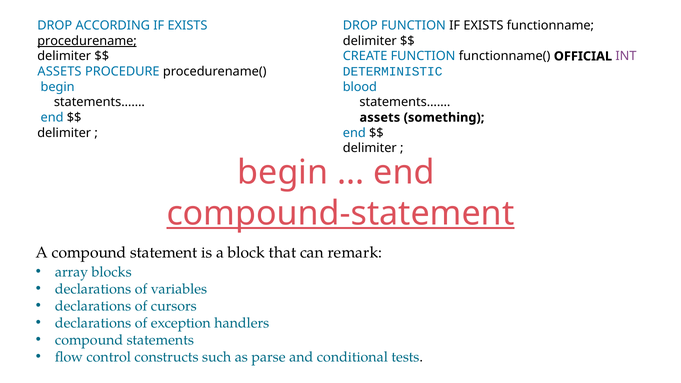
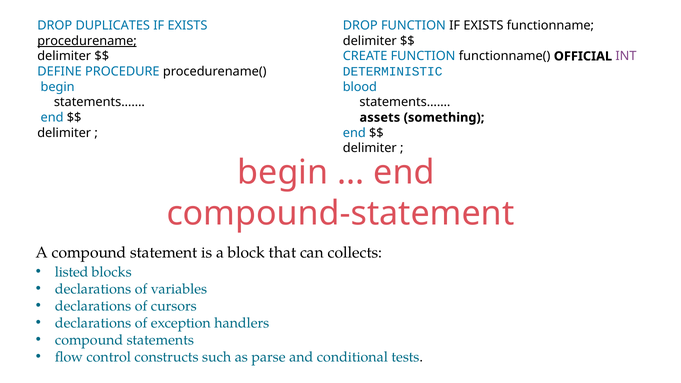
ACCORDING: ACCORDING -> DUPLICATES
ASSETS at (59, 72): ASSETS -> DEFINE
compound-statement underline: present -> none
remark: remark -> collects
array: array -> listed
